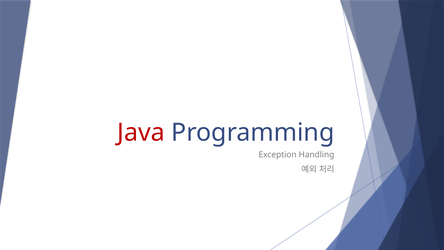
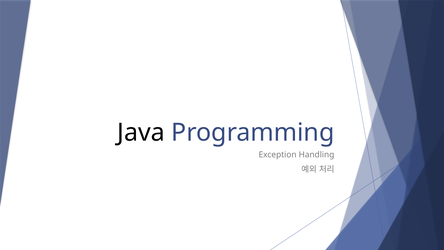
Java colour: red -> black
